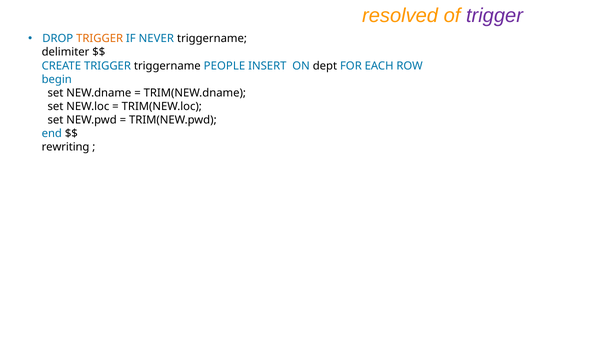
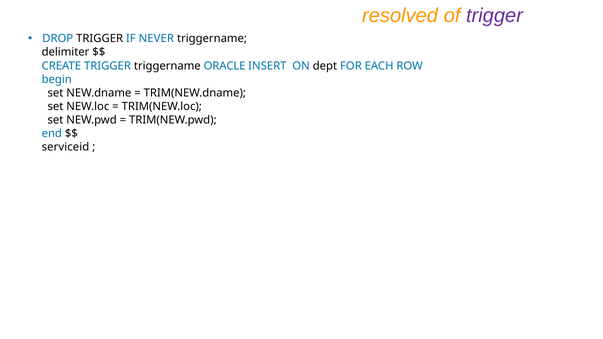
TRIGGER at (100, 39) colour: orange -> black
PEOPLE: PEOPLE -> ORACLE
rewriting: rewriting -> serviceid
